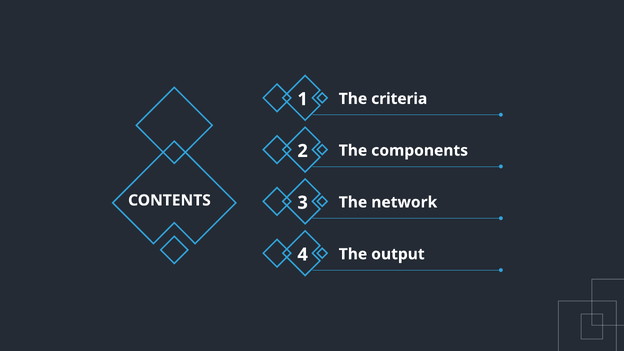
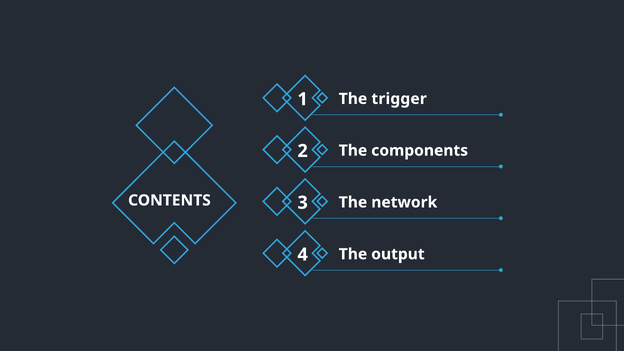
criteria: criteria -> trigger
